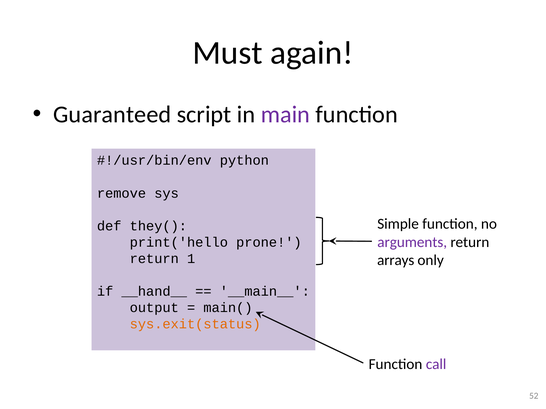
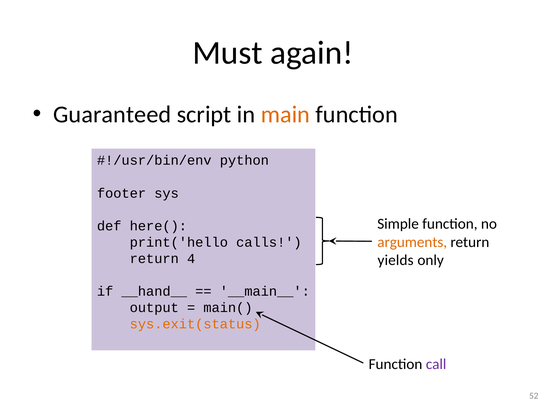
main colour: purple -> orange
remove: remove -> footer
they(: they( -> here(
arguments colour: purple -> orange
prone: prone -> calls
1: 1 -> 4
arrays: arrays -> yields
